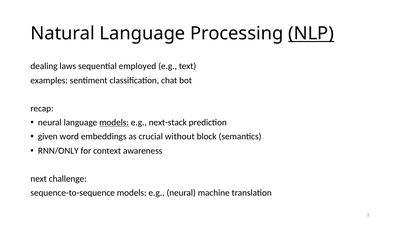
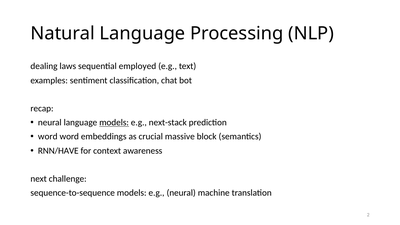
NLP underline: present -> none
given at (48, 137): given -> word
without: without -> massive
RNN/ONLY: RNN/ONLY -> RNN/HAVE
